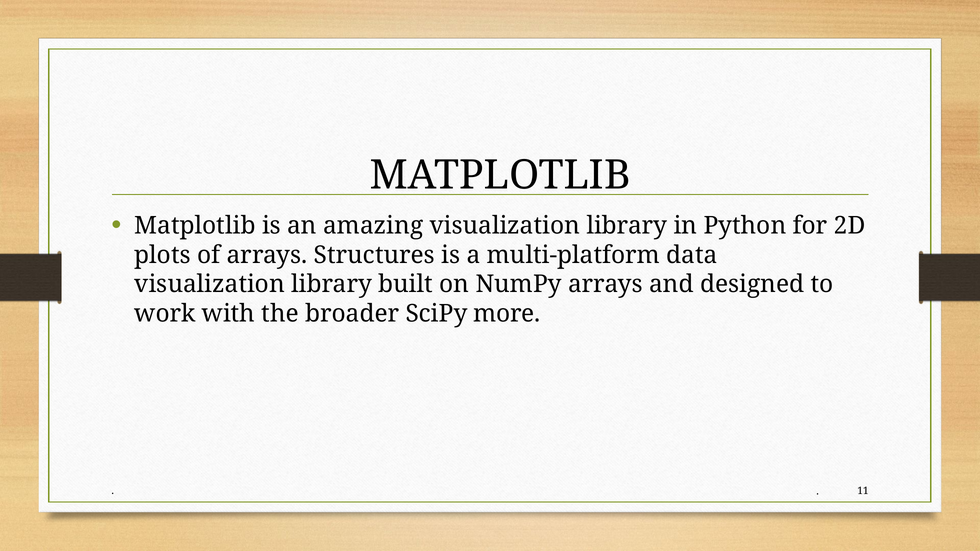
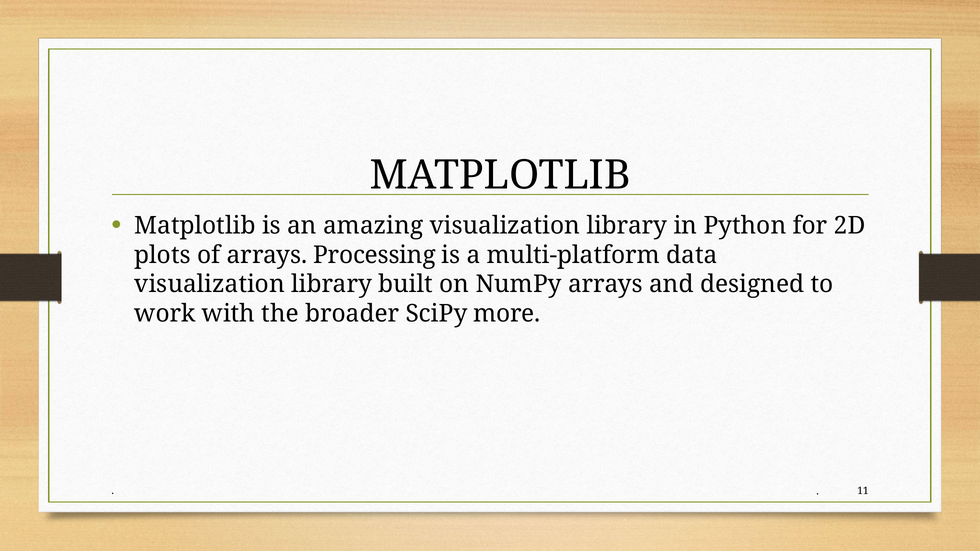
Structures: Structures -> Processing
